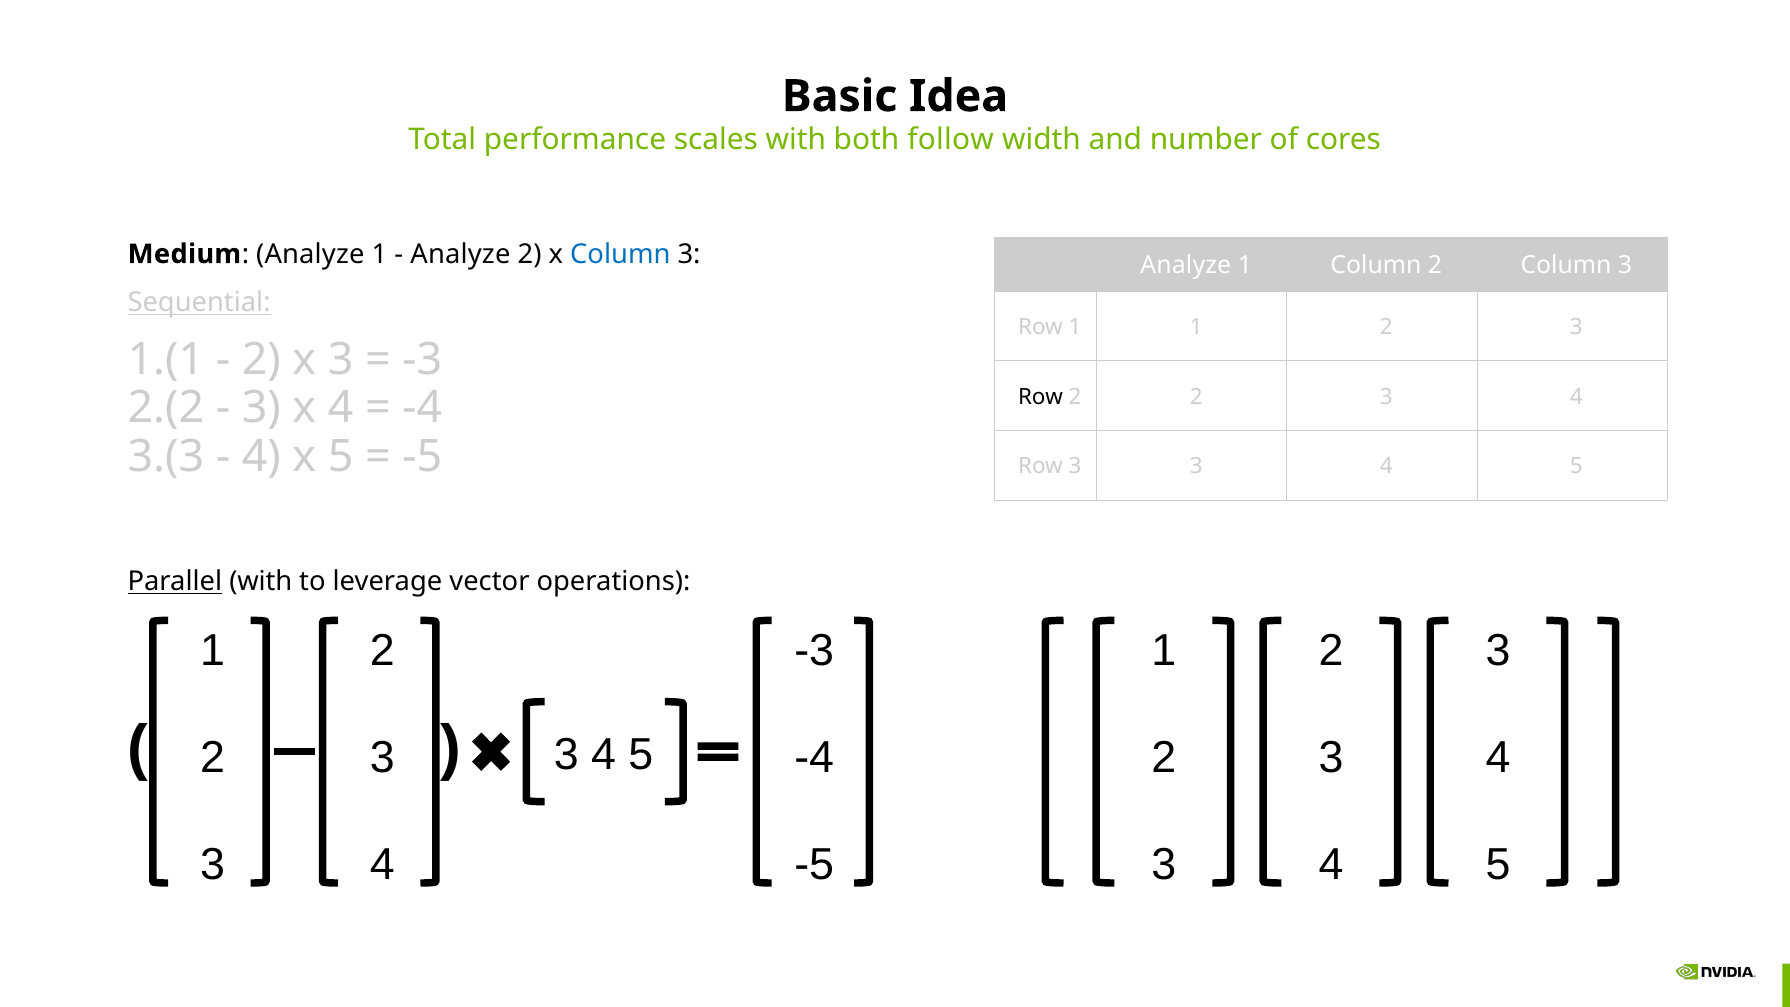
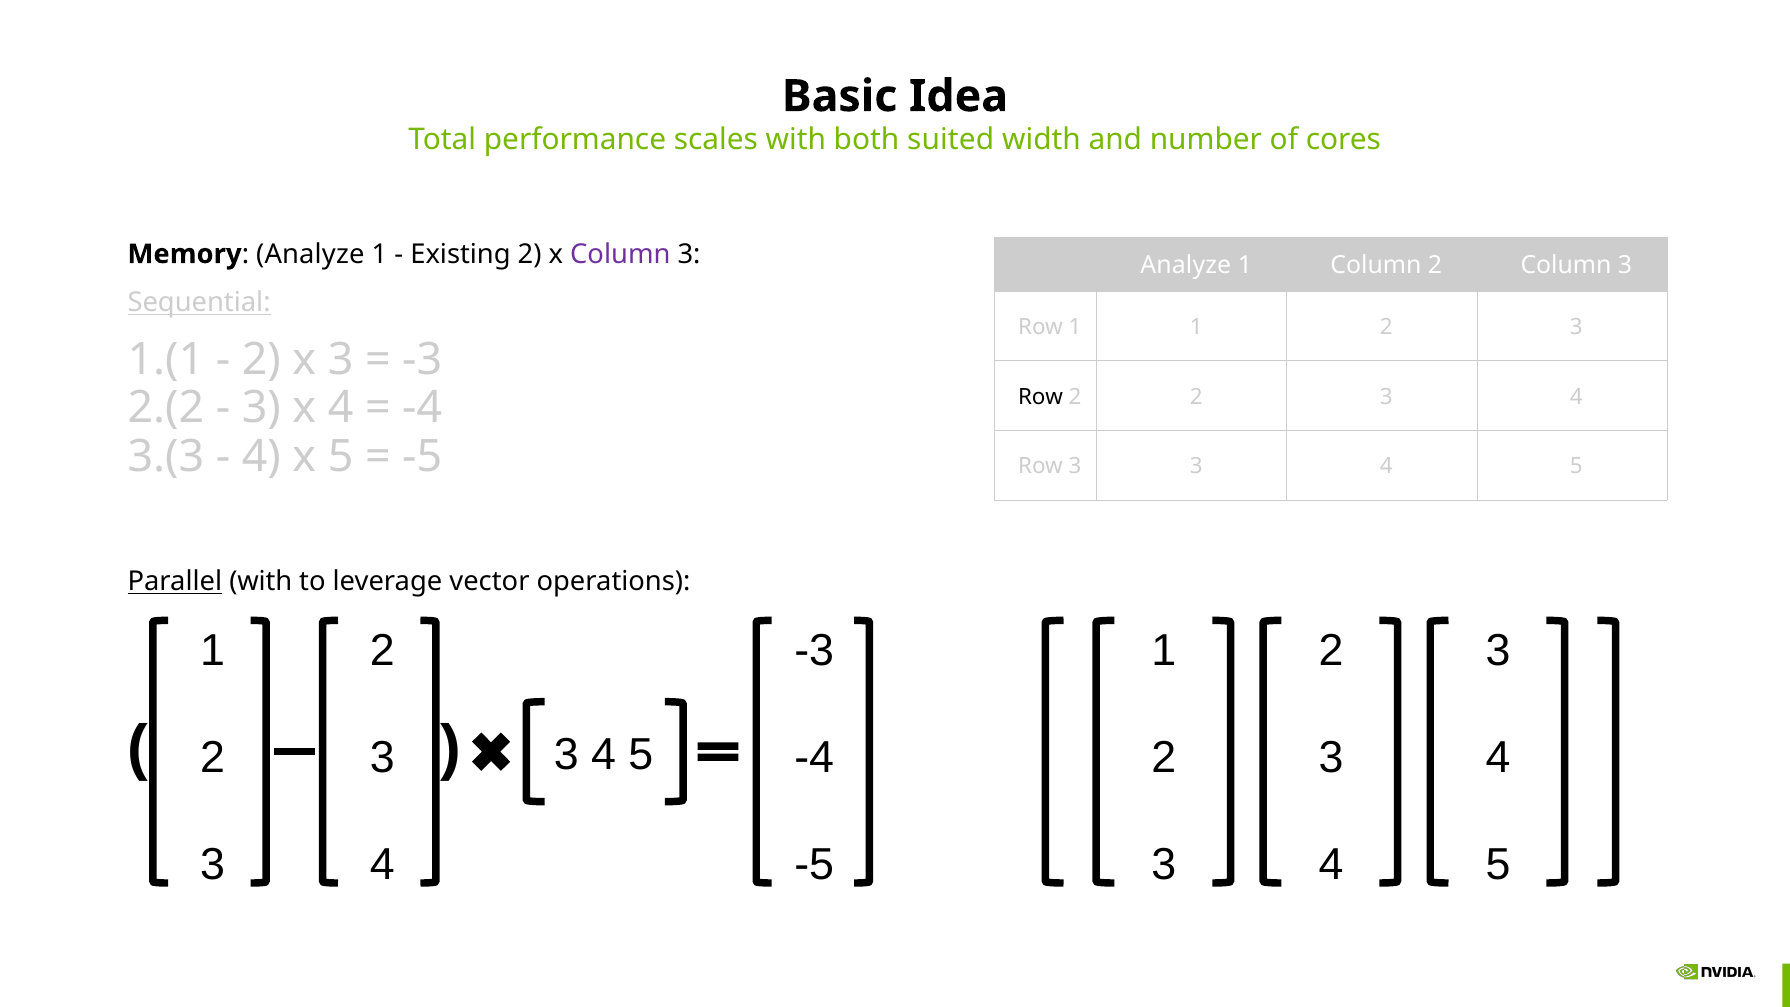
follow: follow -> suited
Medium: Medium -> Memory
Analyze at (460, 254): Analyze -> Existing
Column at (620, 254) colour: blue -> purple
